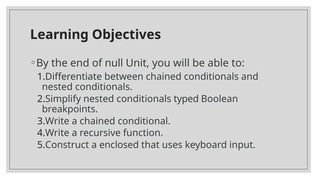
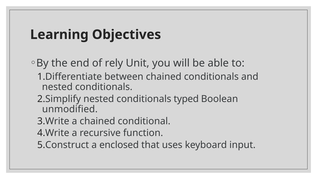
null: null -> rely
breakpoints: breakpoints -> unmodified
